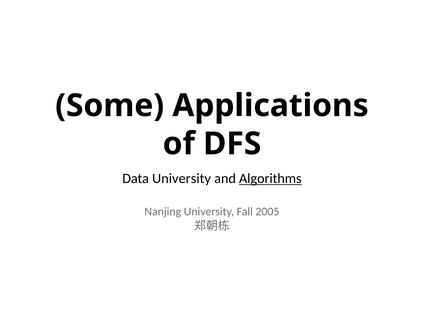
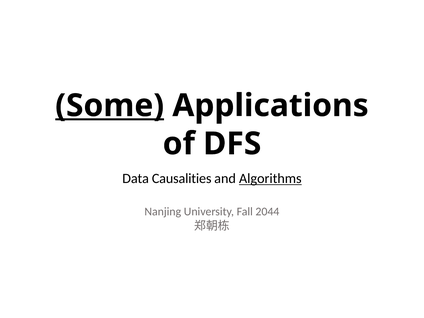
Some underline: none -> present
Data University: University -> Causalities
2005: 2005 -> 2044
